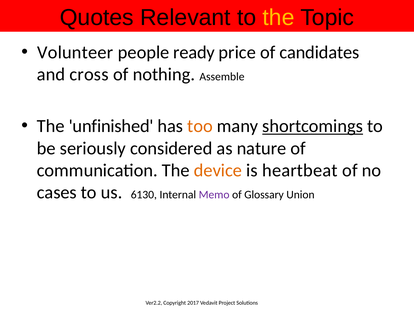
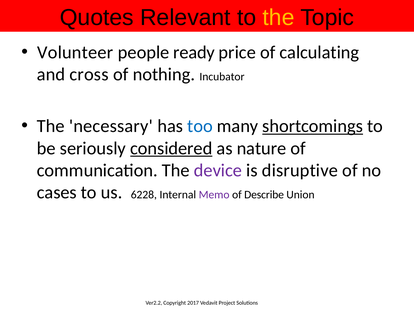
candidates: candidates -> calculating
Assemble: Assemble -> Incubator
unfinished: unfinished -> necessary
too colour: orange -> blue
considered underline: none -> present
device colour: orange -> purple
heartbeat: heartbeat -> disruptive
6130: 6130 -> 6228
Glossary: Glossary -> Describe
